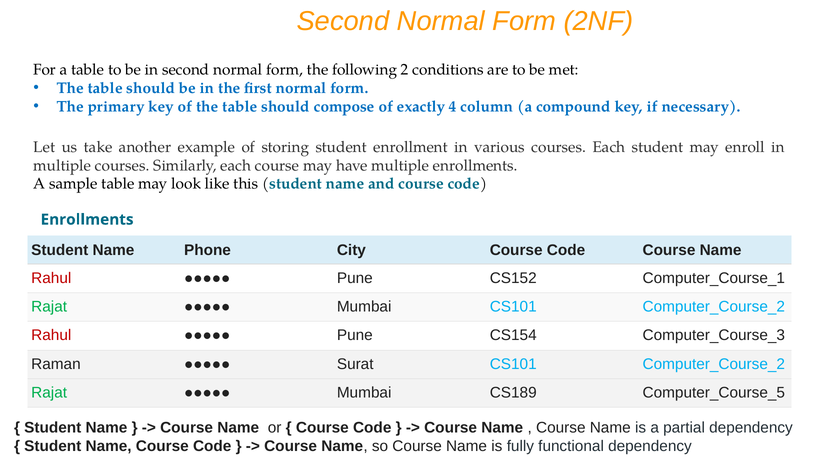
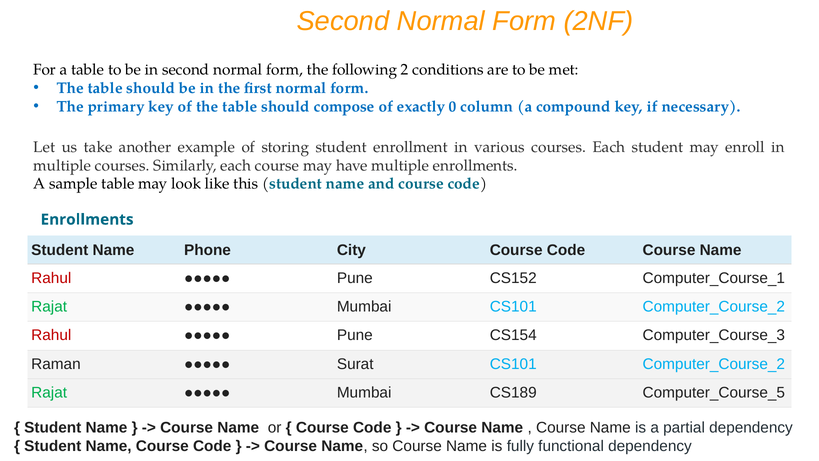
4: 4 -> 0
